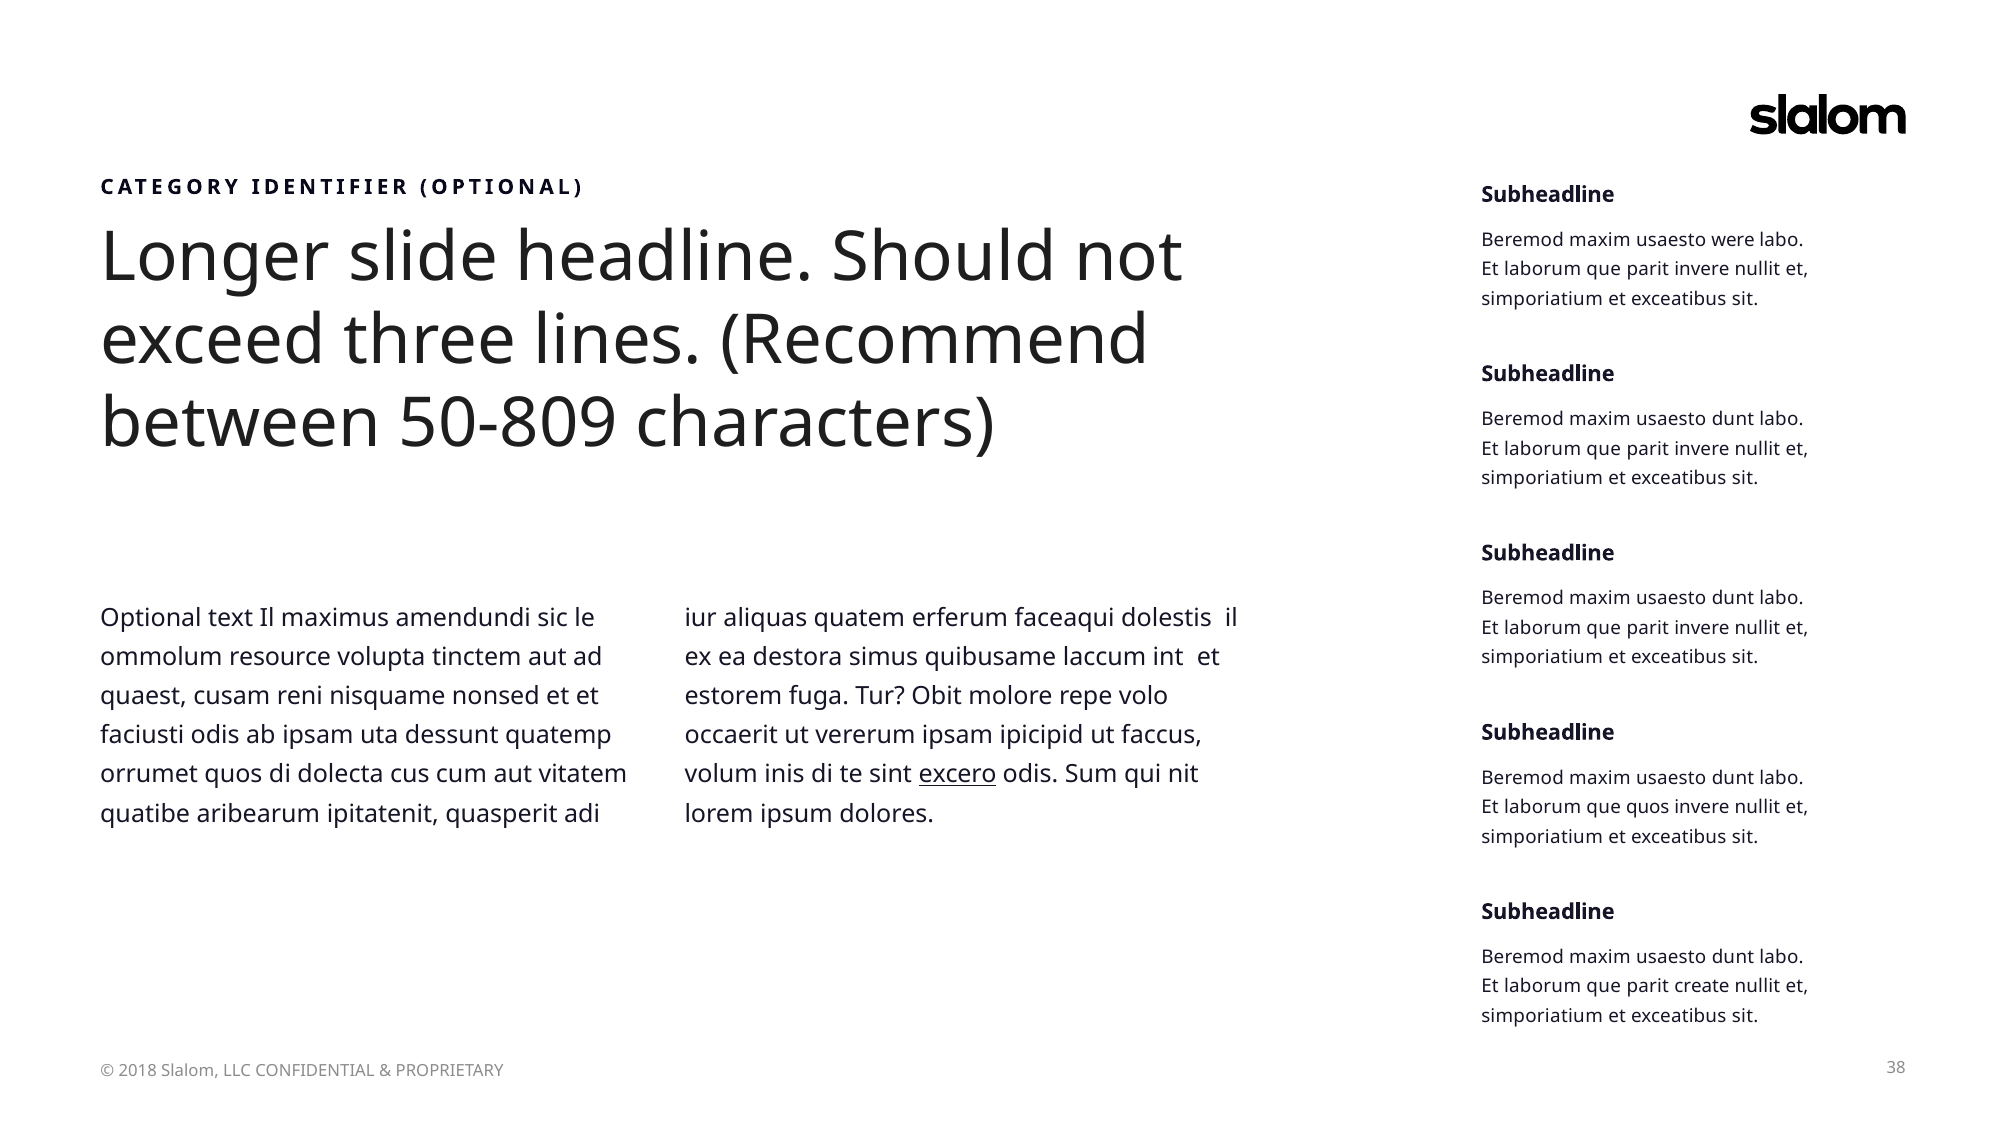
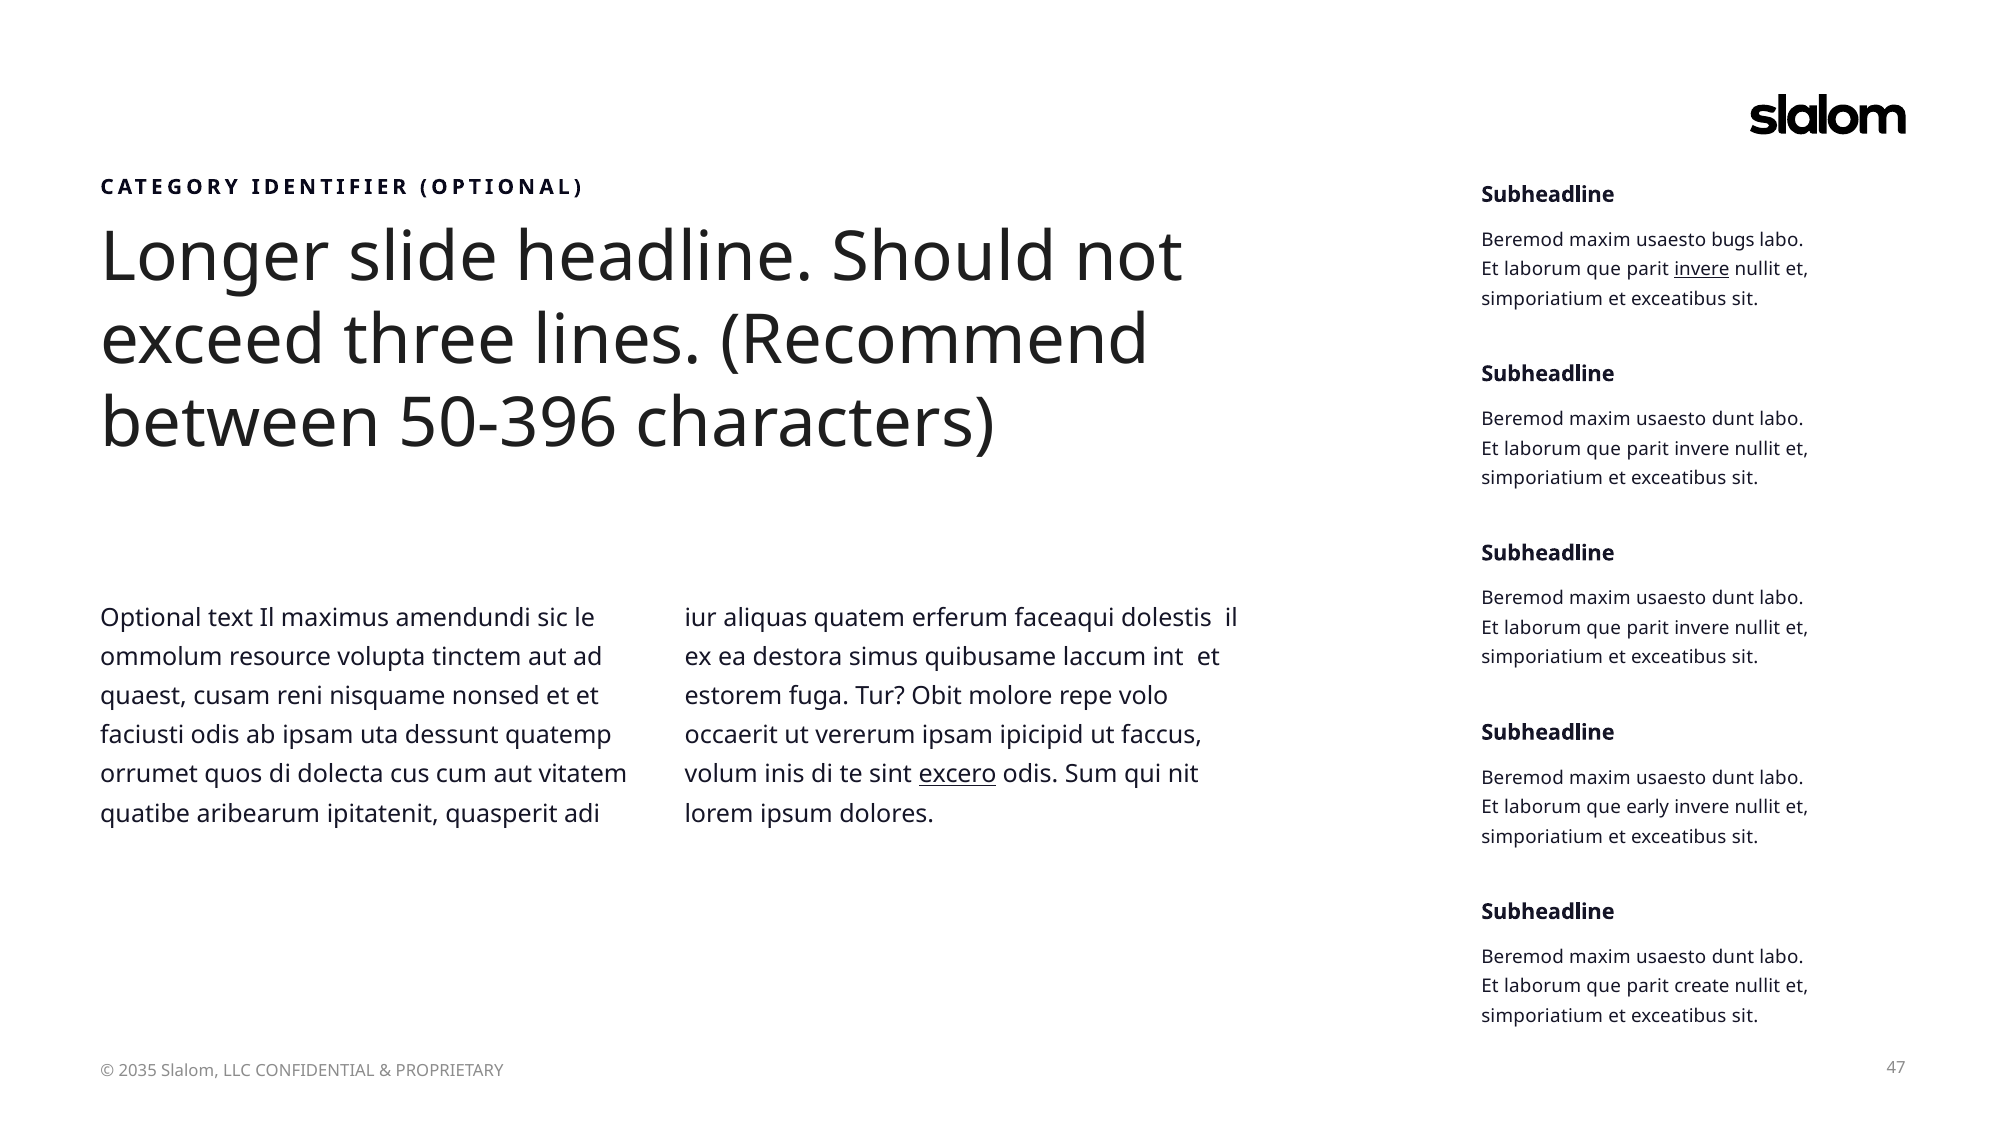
were: were -> bugs
invere at (1702, 270) underline: none -> present
50-809: 50-809 -> 50-396
que quos: quos -> early
2018: 2018 -> 2035
38: 38 -> 47
